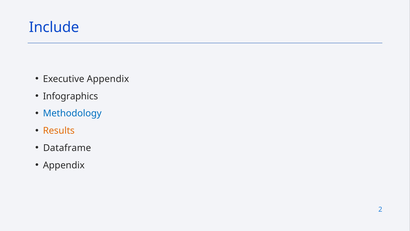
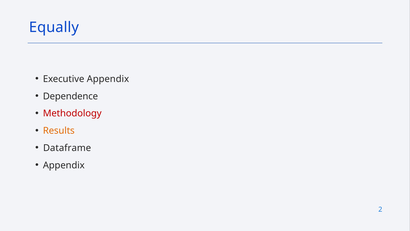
Include: Include -> Equally
Infographics: Infographics -> Dependence
Methodology colour: blue -> red
